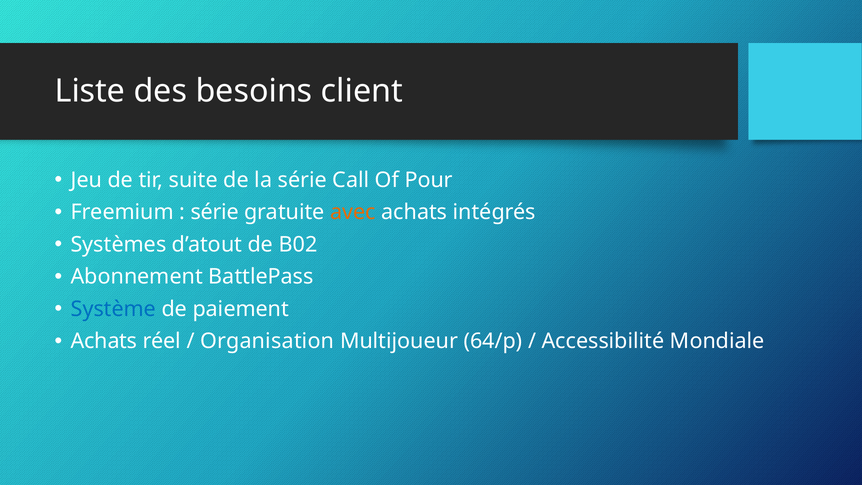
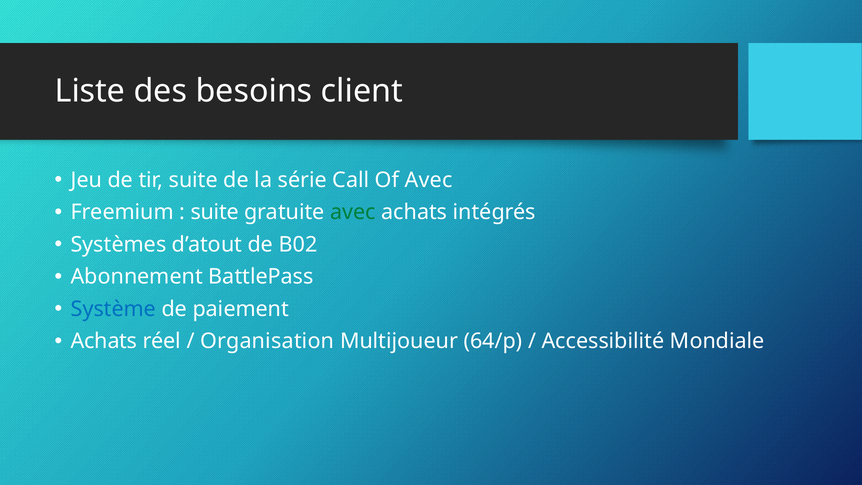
Of Pour: Pour -> Avec
série at (215, 212): série -> suite
avec at (353, 212) colour: orange -> green
